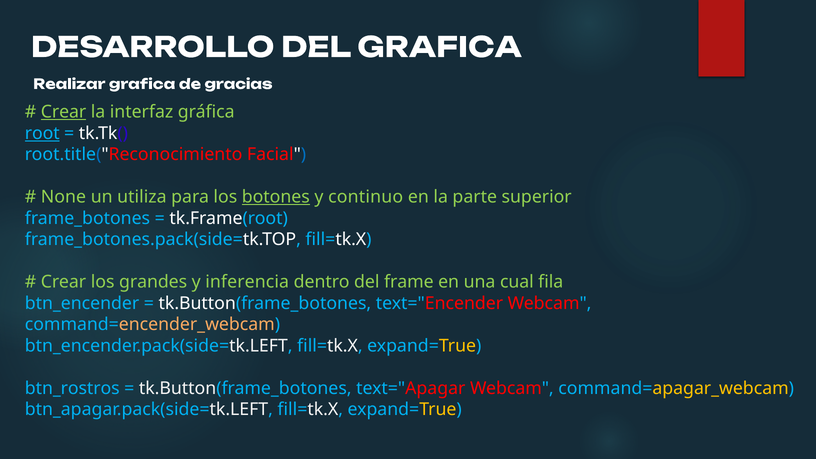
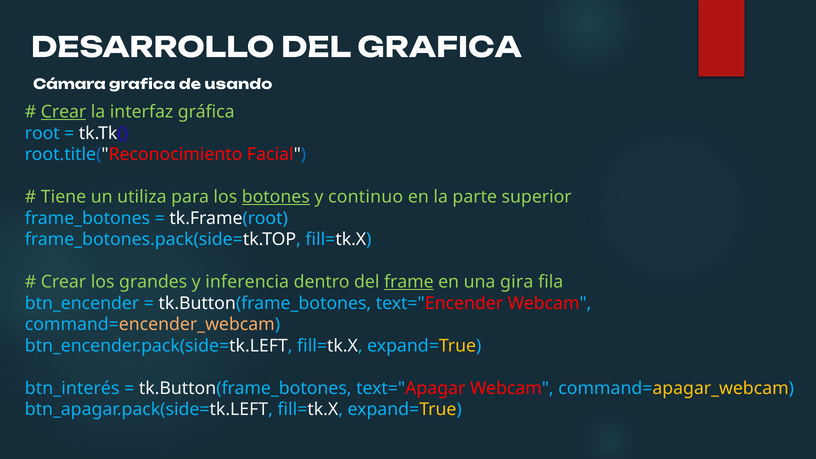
Realizar: Realizar -> Cámara
gracias: gracias -> usando
root underline: present -> none
None: None -> Tiene
frame underline: none -> present
cual: cual -> gira
btn_rostros: btn_rostros -> btn_interés
